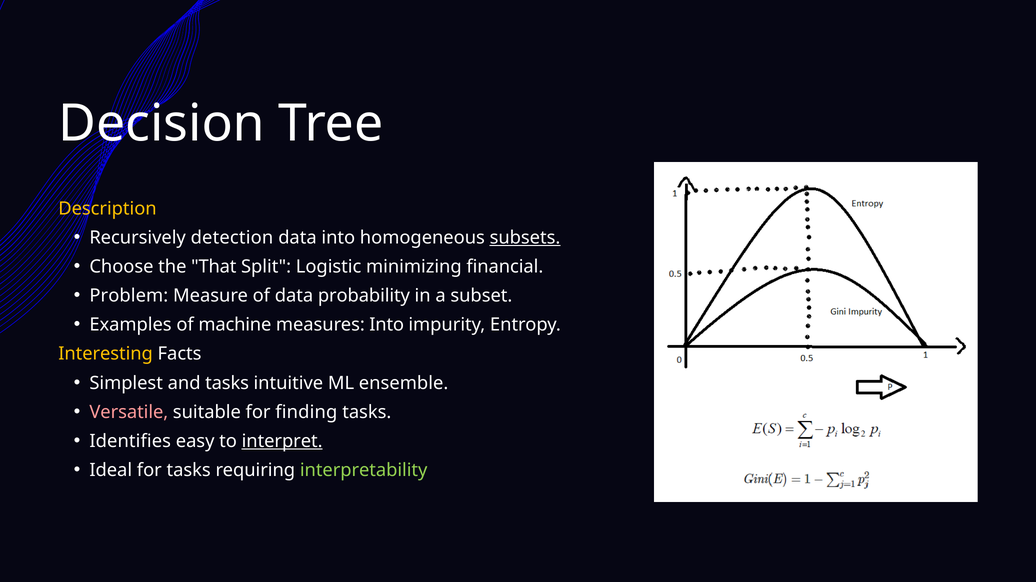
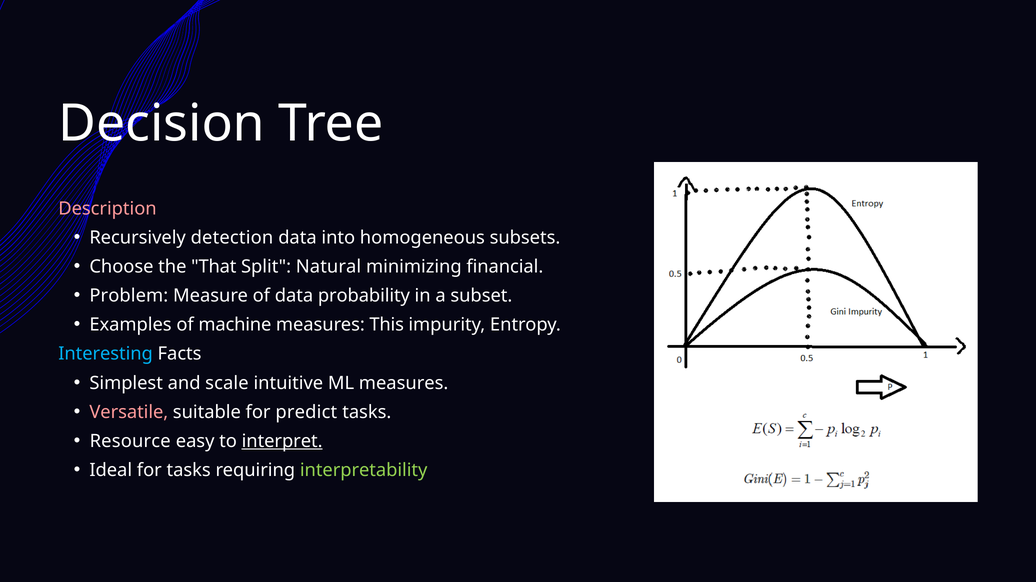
Description colour: yellow -> pink
subsets underline: present -> none
Logistic: Logistic -> Natural
measures Into: Into -> This
Interesting colour: yellow -> light blue
and tasks: tasks -> scale
ML ensemble: ensemble -> measures
finding: finding -> predict
Identifies: Identifies -> Resource
